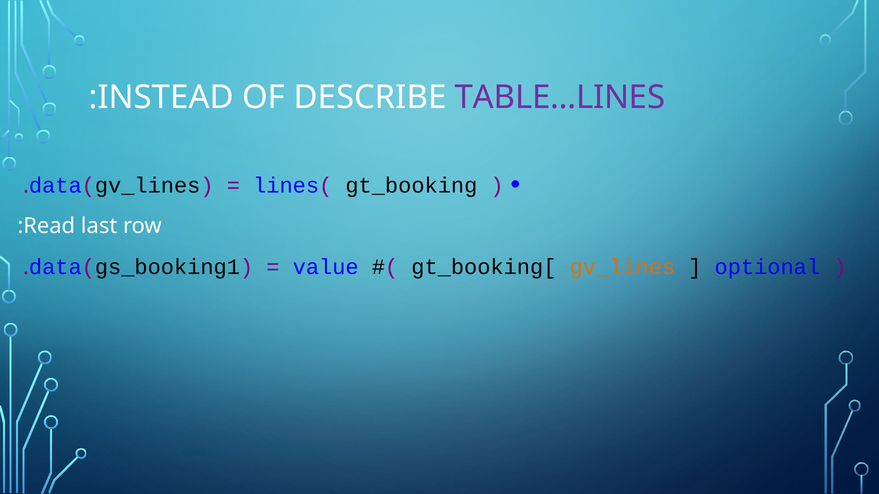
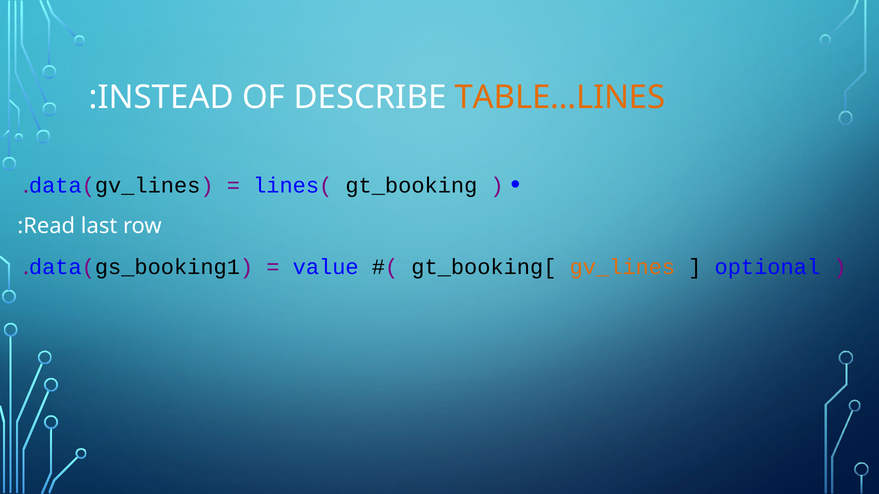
TABLE…LINES colour: purple -> orange
